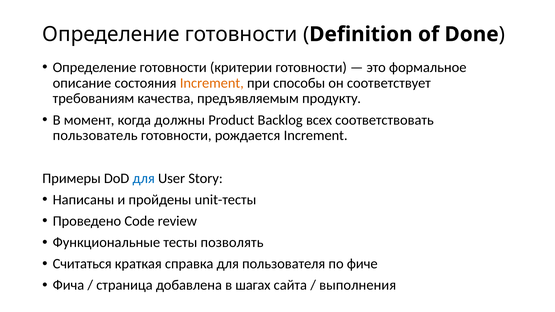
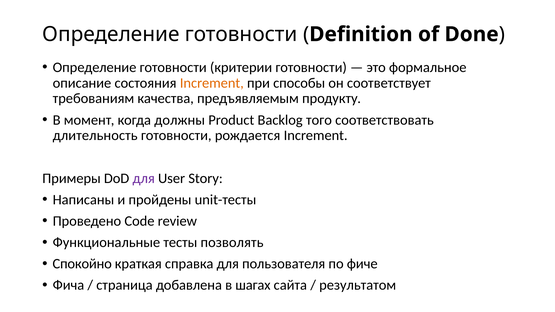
всех: всех -> того
пользователь: пользователь -> длительность
для at (144, 178) colour: blue -> purple
Считаться: Считаться -> Спокойно
выполнения: выполнения -> результатом
